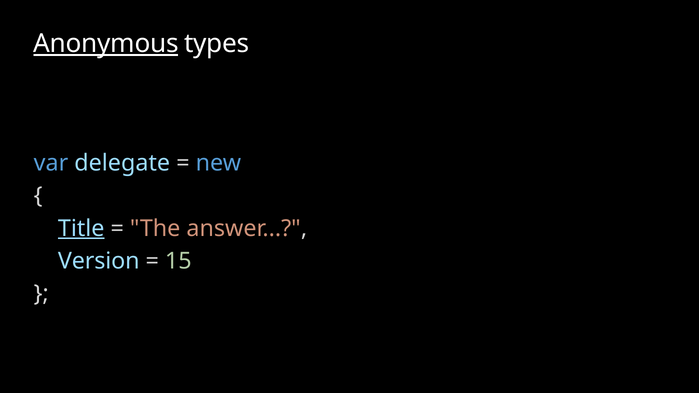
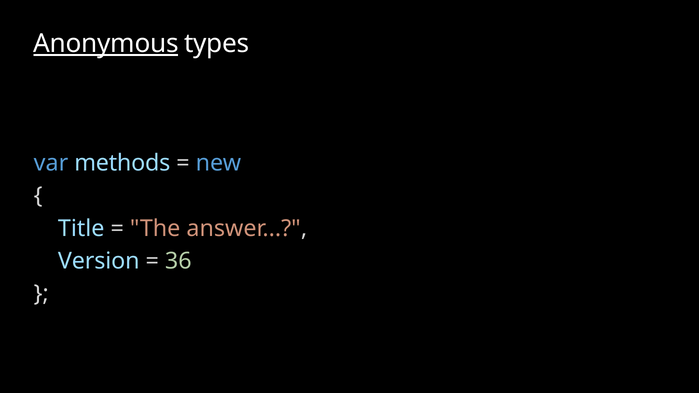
delegate: delegate -> methods
Title underline: present -> none
15: 15 -> 36
